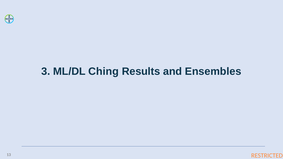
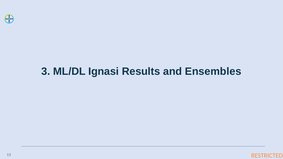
Ching: Ching -> Ignasi
